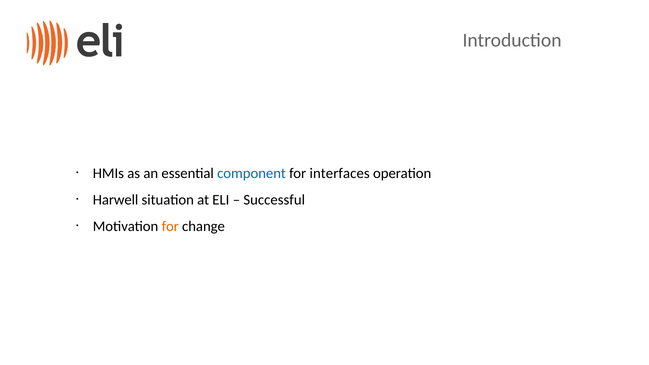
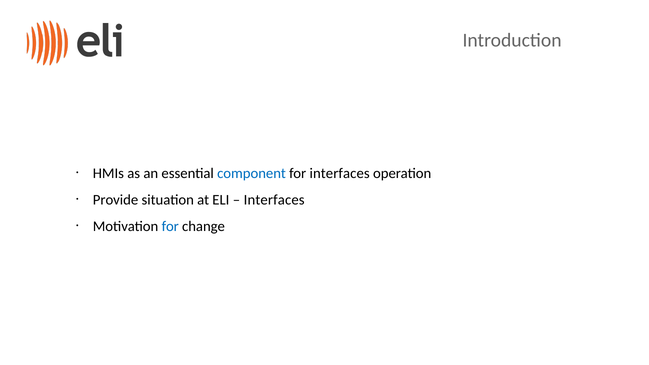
Harwell: Harwell -> Provide
Successful at (274, 200): Successful -> Interfaces
for at (170, 227) colour: orange -> blue
